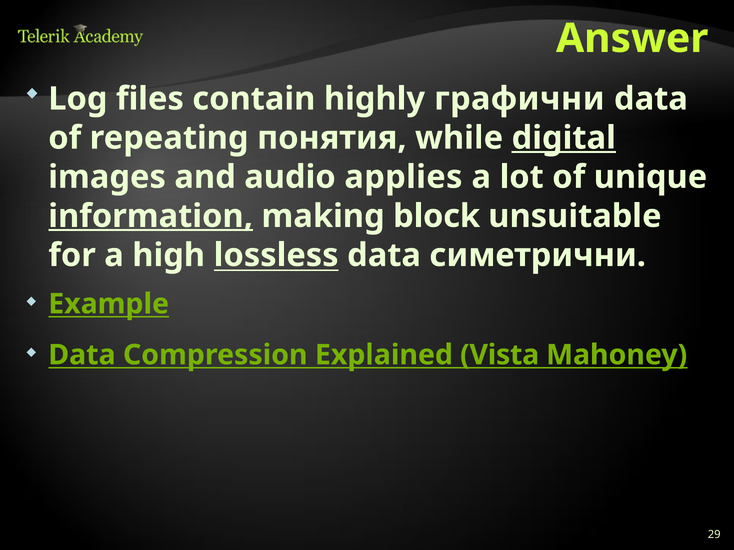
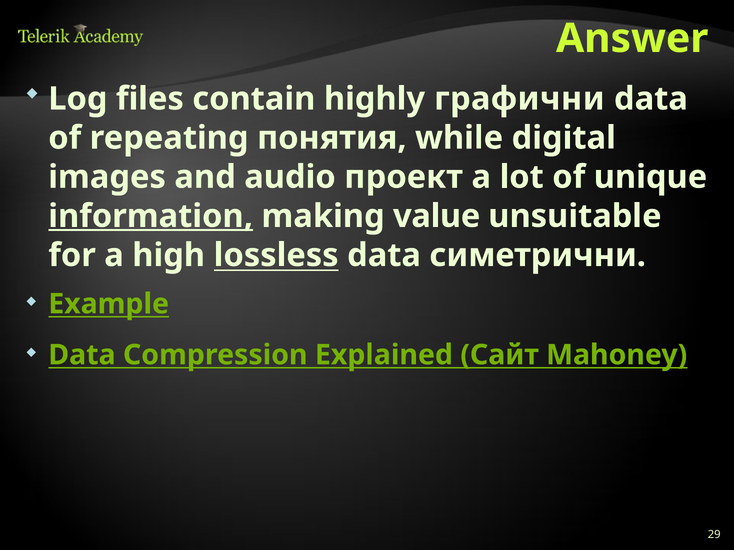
digital underline: present -> none
applies: applies -> проект
block: block -> value
Vista: Vista -> Сайт
